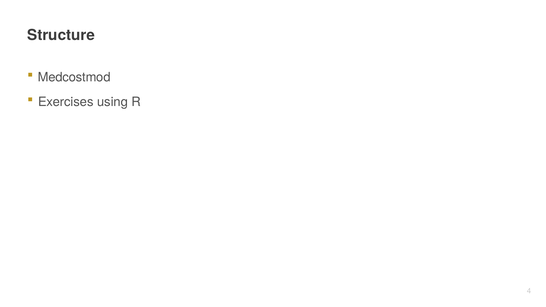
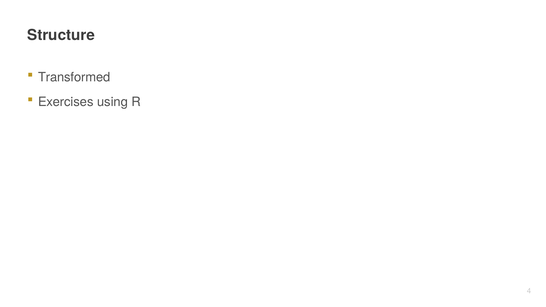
Medcostmod: Medcostmod -> Transformed
